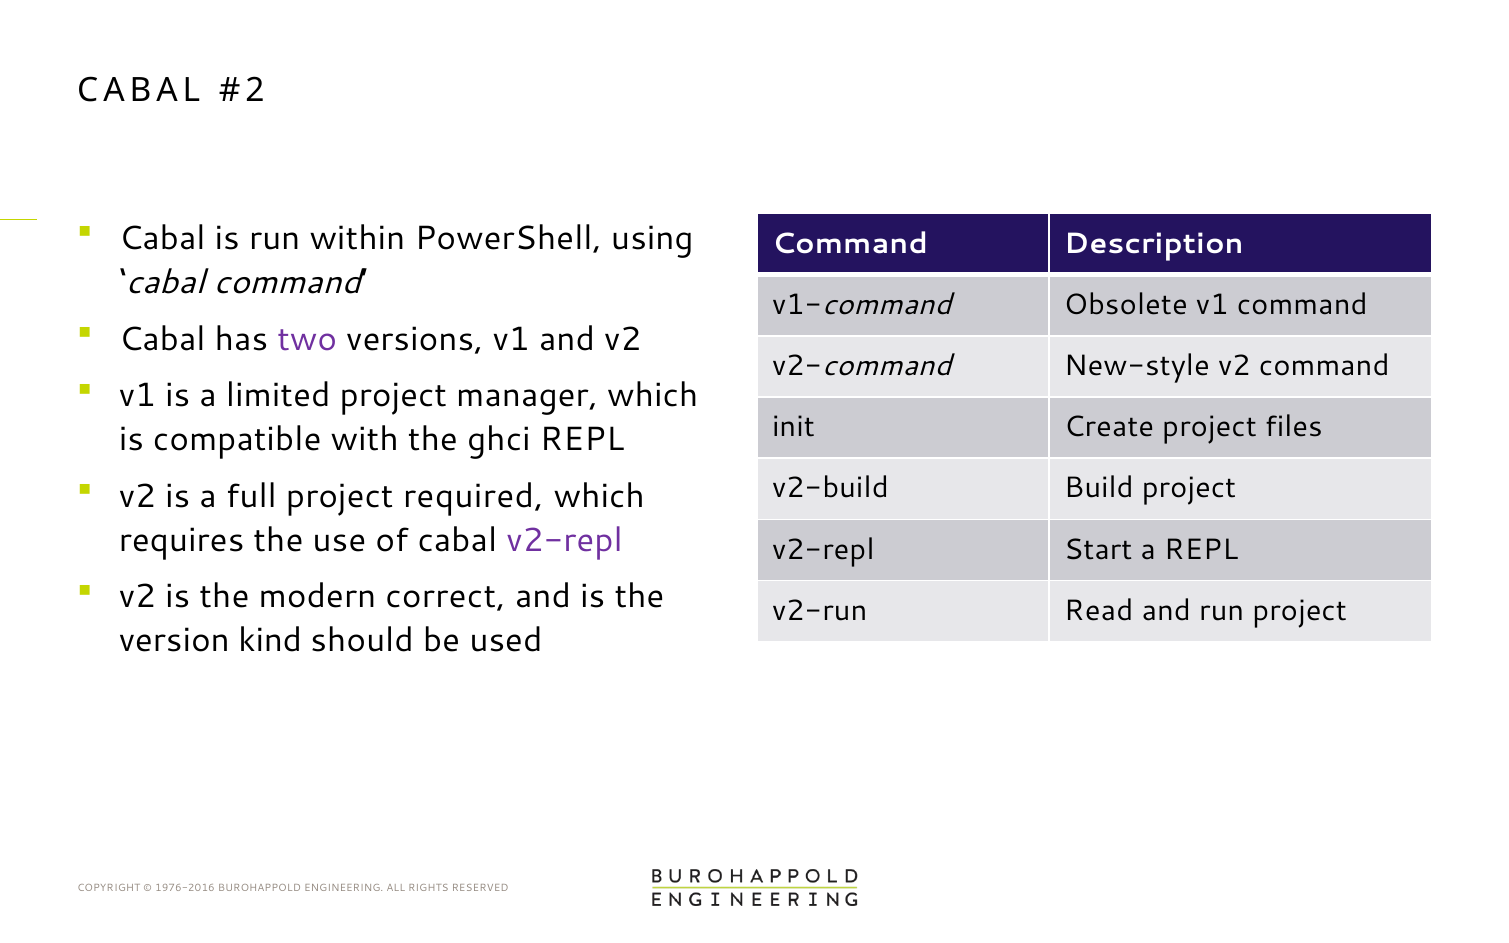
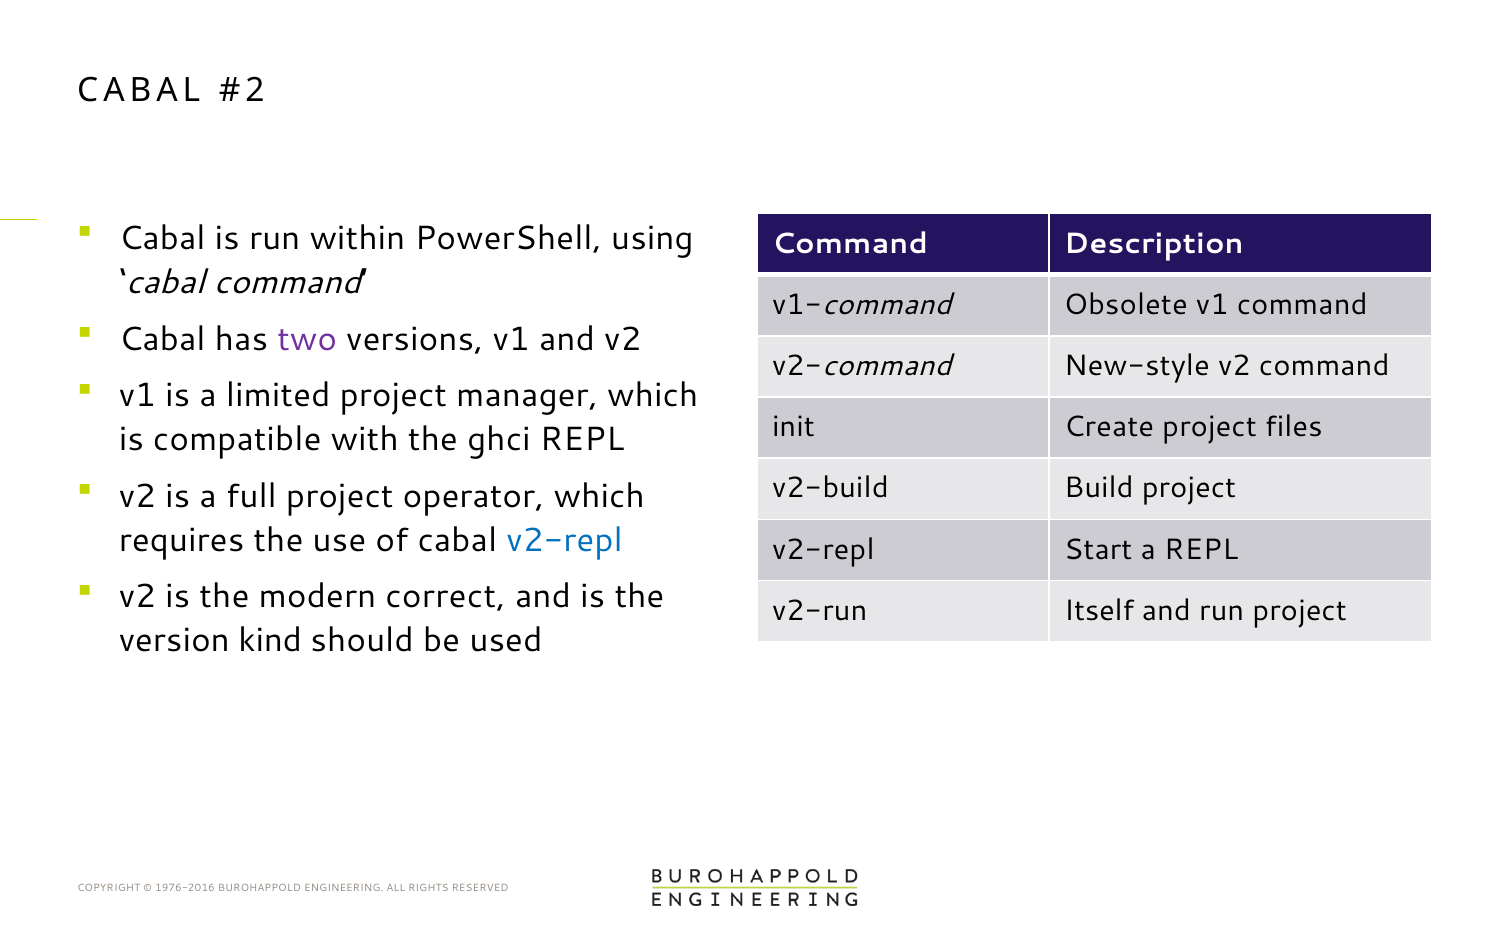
required: required -> operator
v2-repl at (565, 540) colour: purple -> blue
Read: Read -> Itself
